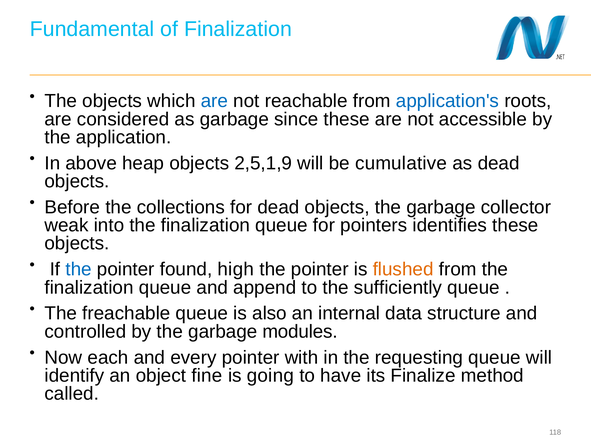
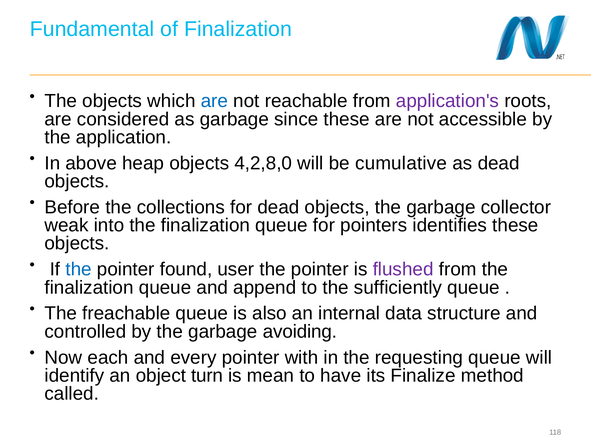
application's colour: blue -> purple
2,5,1,9: 2,5,1,9 -> 4,2,8,0
high: high -> user
flushed colour: orange -> purple
modules: modules -> avoiding
fine: fine -> turn
going: going -> mean
